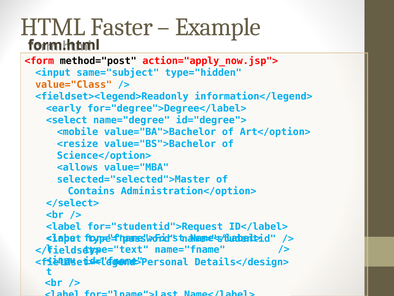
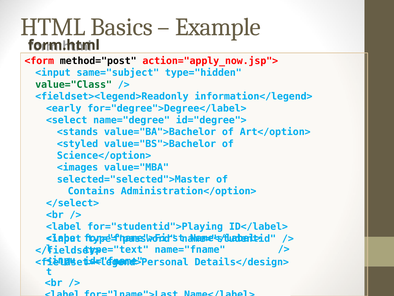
Faster: Faster -> Basics
value="Class colour: orange -> green
<mobile: <mobile -> <stands
<resize: <resize -> <styled
<allows: <allows -> <images
for="studentid">Request: for="studentid">Request -> for="studentid">Playing
